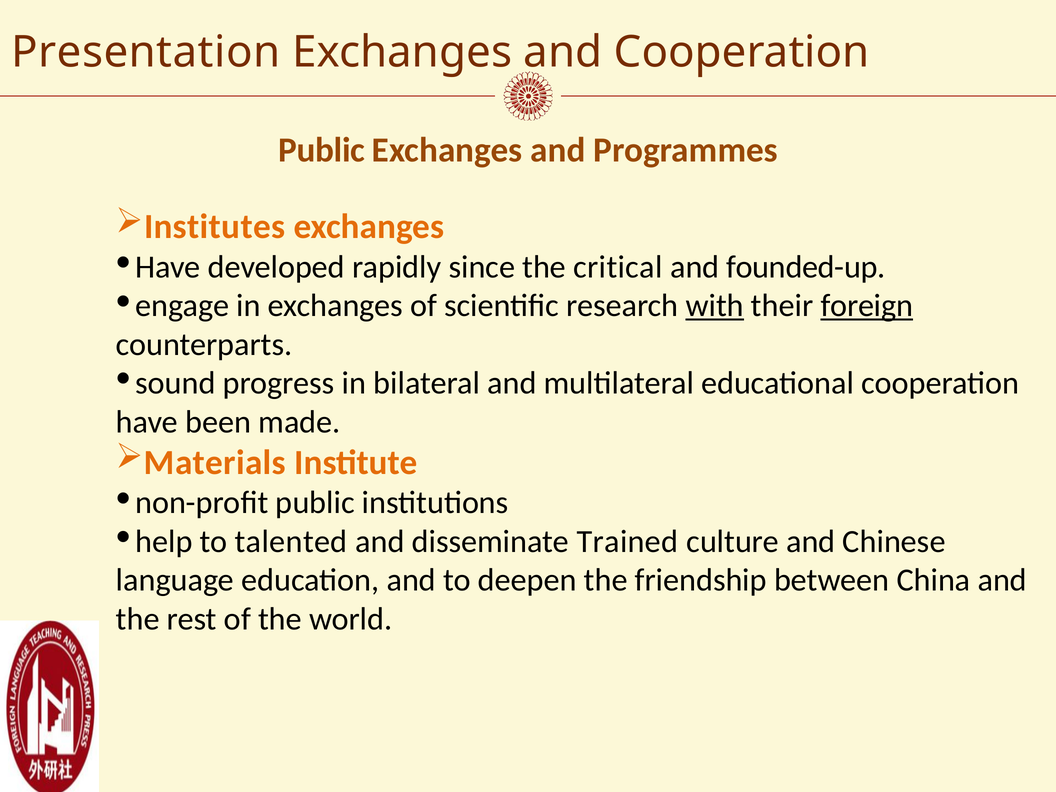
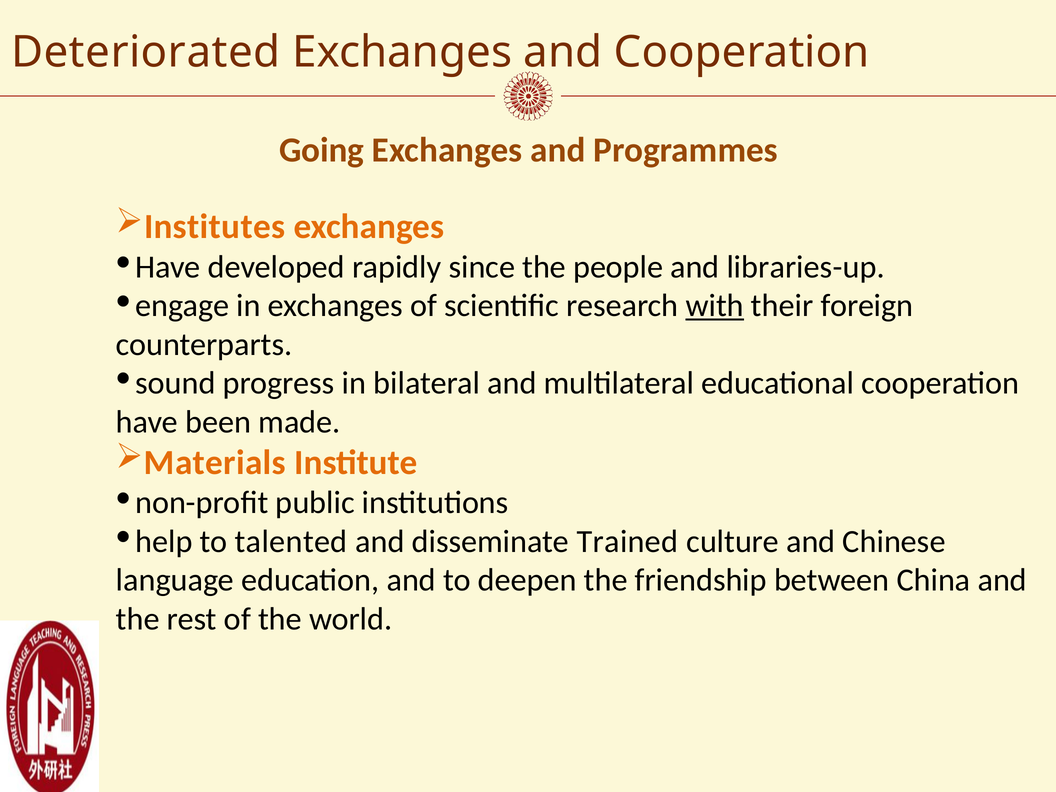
Presentation: Presentation -> Deteriorated
Public at (322, 150): Public -> Going
critical: critical -> people
founded-up: founded-up -> libraries-up
foreign underline: present -> none
